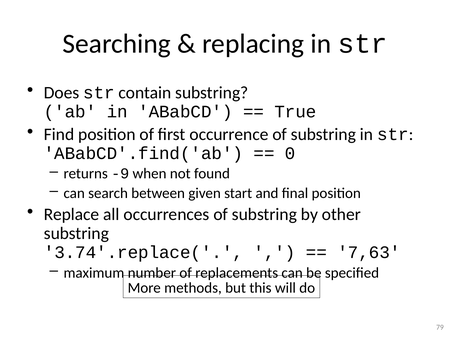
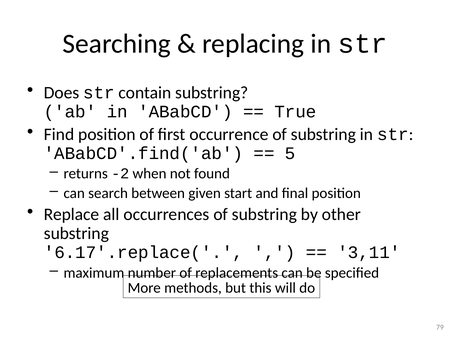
0: 0 -> 5
-9: -9 -> -2
3.74'.replace(: 3.74'.replace( -> 6.17'.replace(
7,63: 7,63 -> 3,11
